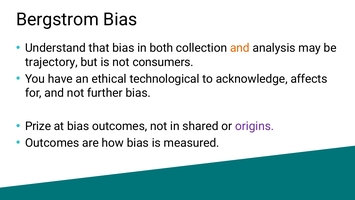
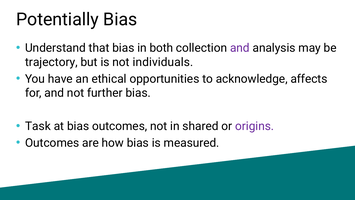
Bergstrom: Bergstrom -> Potentially
and at (240, 48) colour: orange -> purple
consumers: consumers -> individuals
technological: technological -> opportunities
Prize: Prize -> Task
